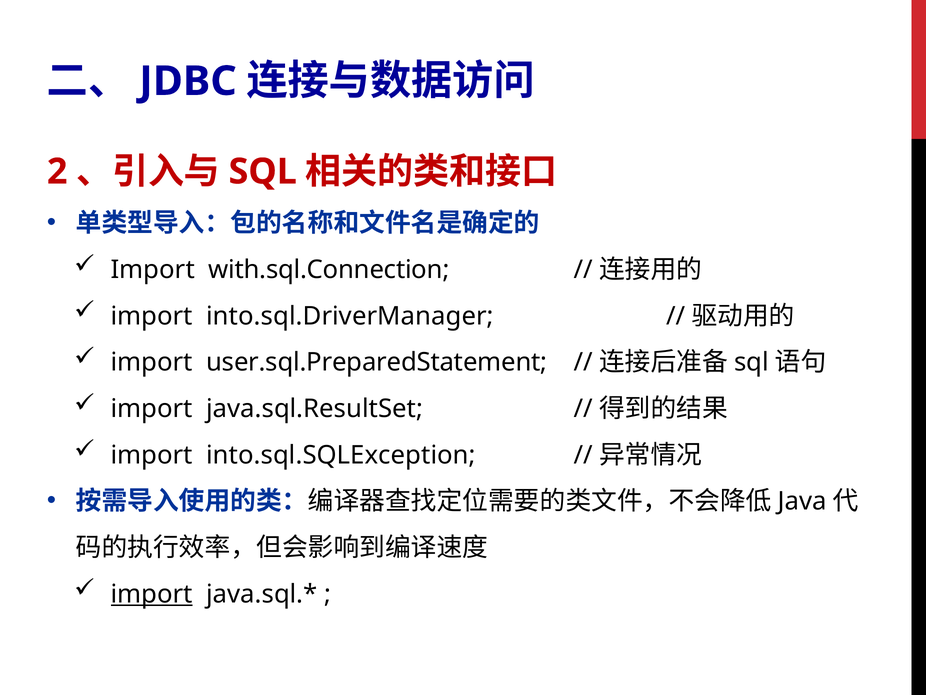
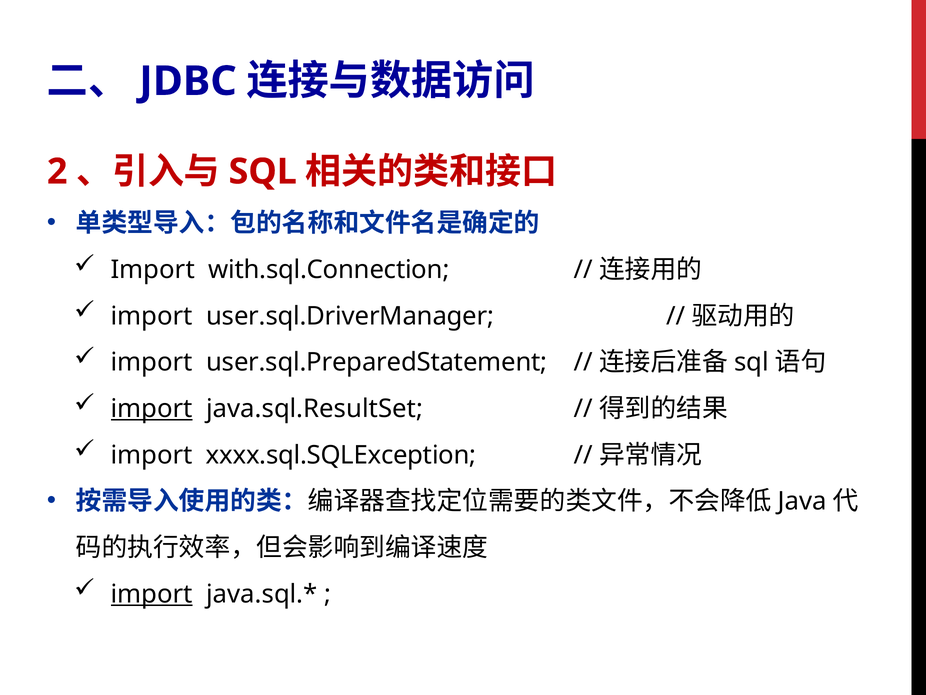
into.sql.DriverManager: into.sql.DriverManager -> user.sql.DriverManager
import at (152, 408) underline: none -> present
into.sql.SQLException: into.sql.SQLException -> xxxx.sql.SQLException
